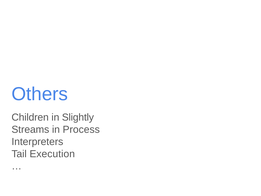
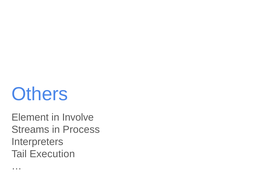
Children: Children -> Element
Slightly: Slightly -> Involve
